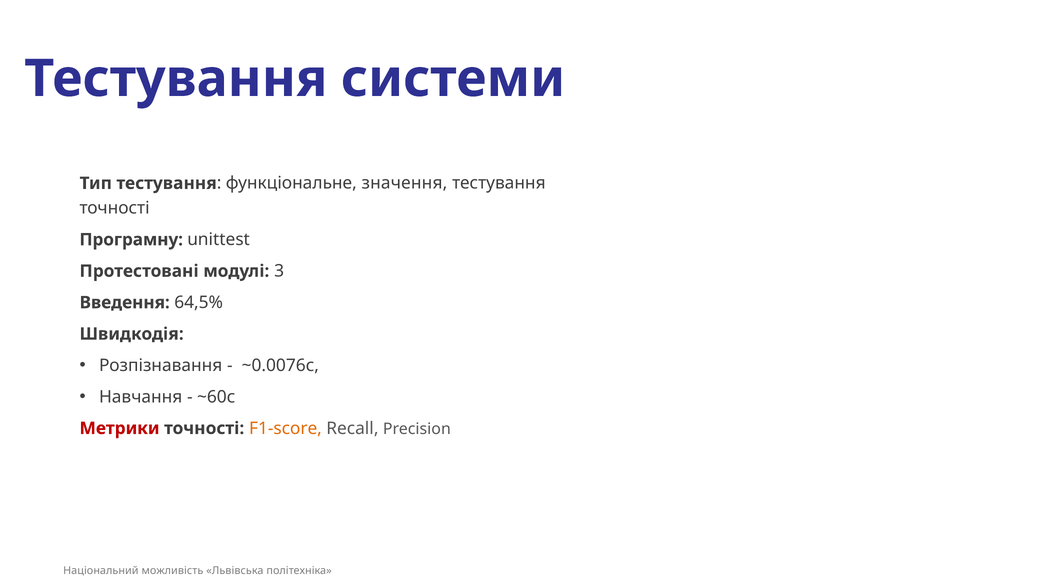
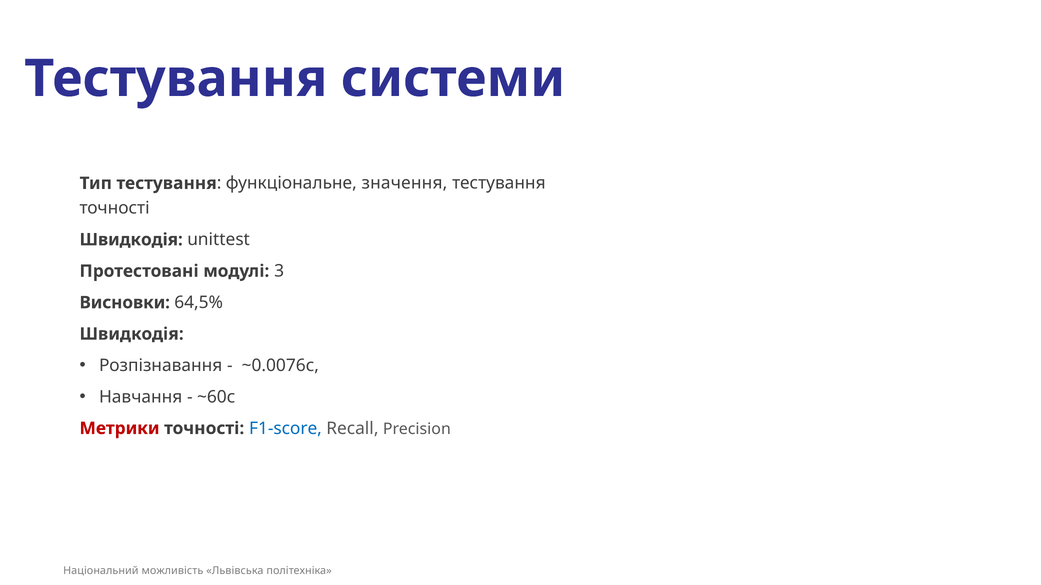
Програмну at (131, 240): Програмну -> Швидкодія
Введення: Введення -> Висновки
F1-score colour: orange -> blue
